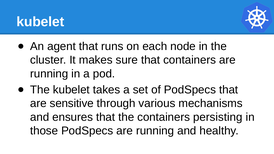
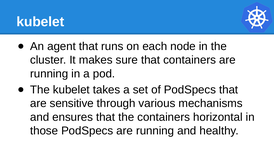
persisting: persisting -> horizontal
